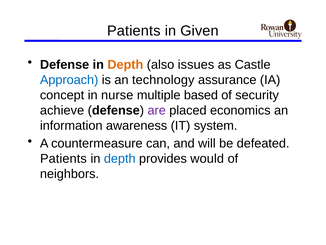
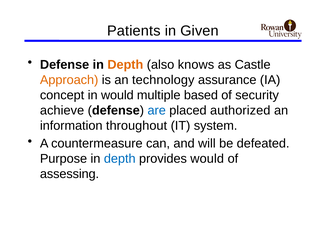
issues: issues -> knows
Approach colour: blue -> orange
in nurse: nurse -> would
are colour: purple -> blue
economics: economics -> authorized
awareness: awareness -> throughout
Patients at (63, 158): Patients -> Purpose
neighbors: neighbors -> assessing
